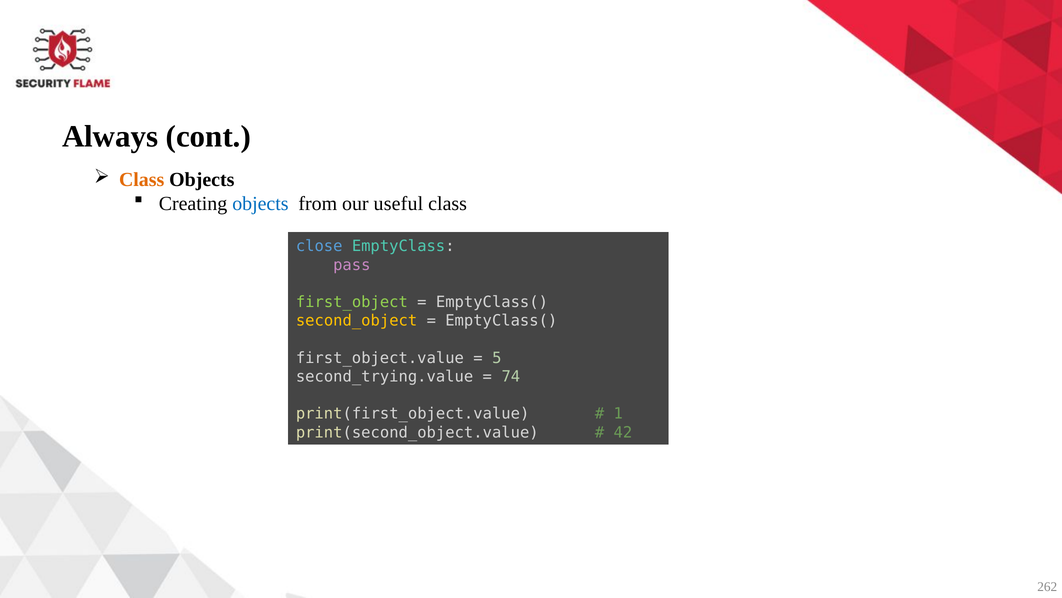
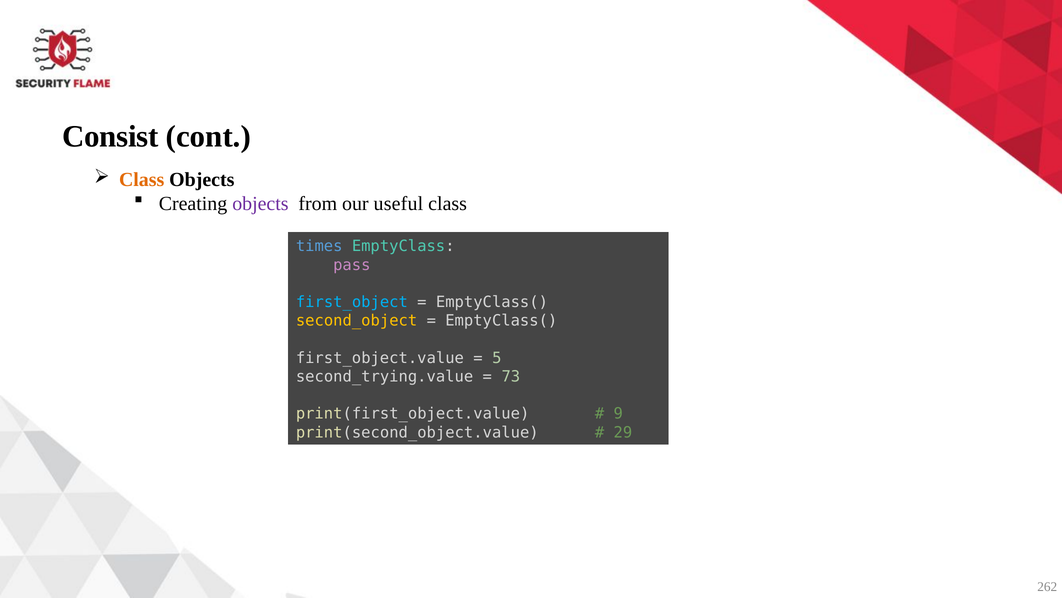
Always: Always -> Consist
objects at (260, 203) colour: blue -> purple
close: close -> times
first_object colour: light green -> light blue
74: 74 -> 73
1: 1 -> 9
42: 42 -> 29
